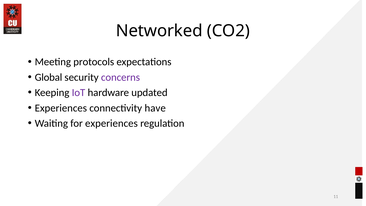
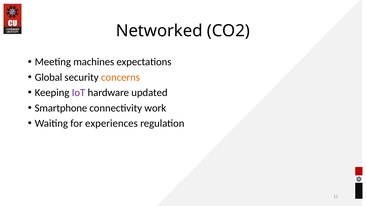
protocols: protocols -> machines
concerns colour: purple -> orange
Experiences at (61, 108): Experiences -> Smartphone
have: have -> work
